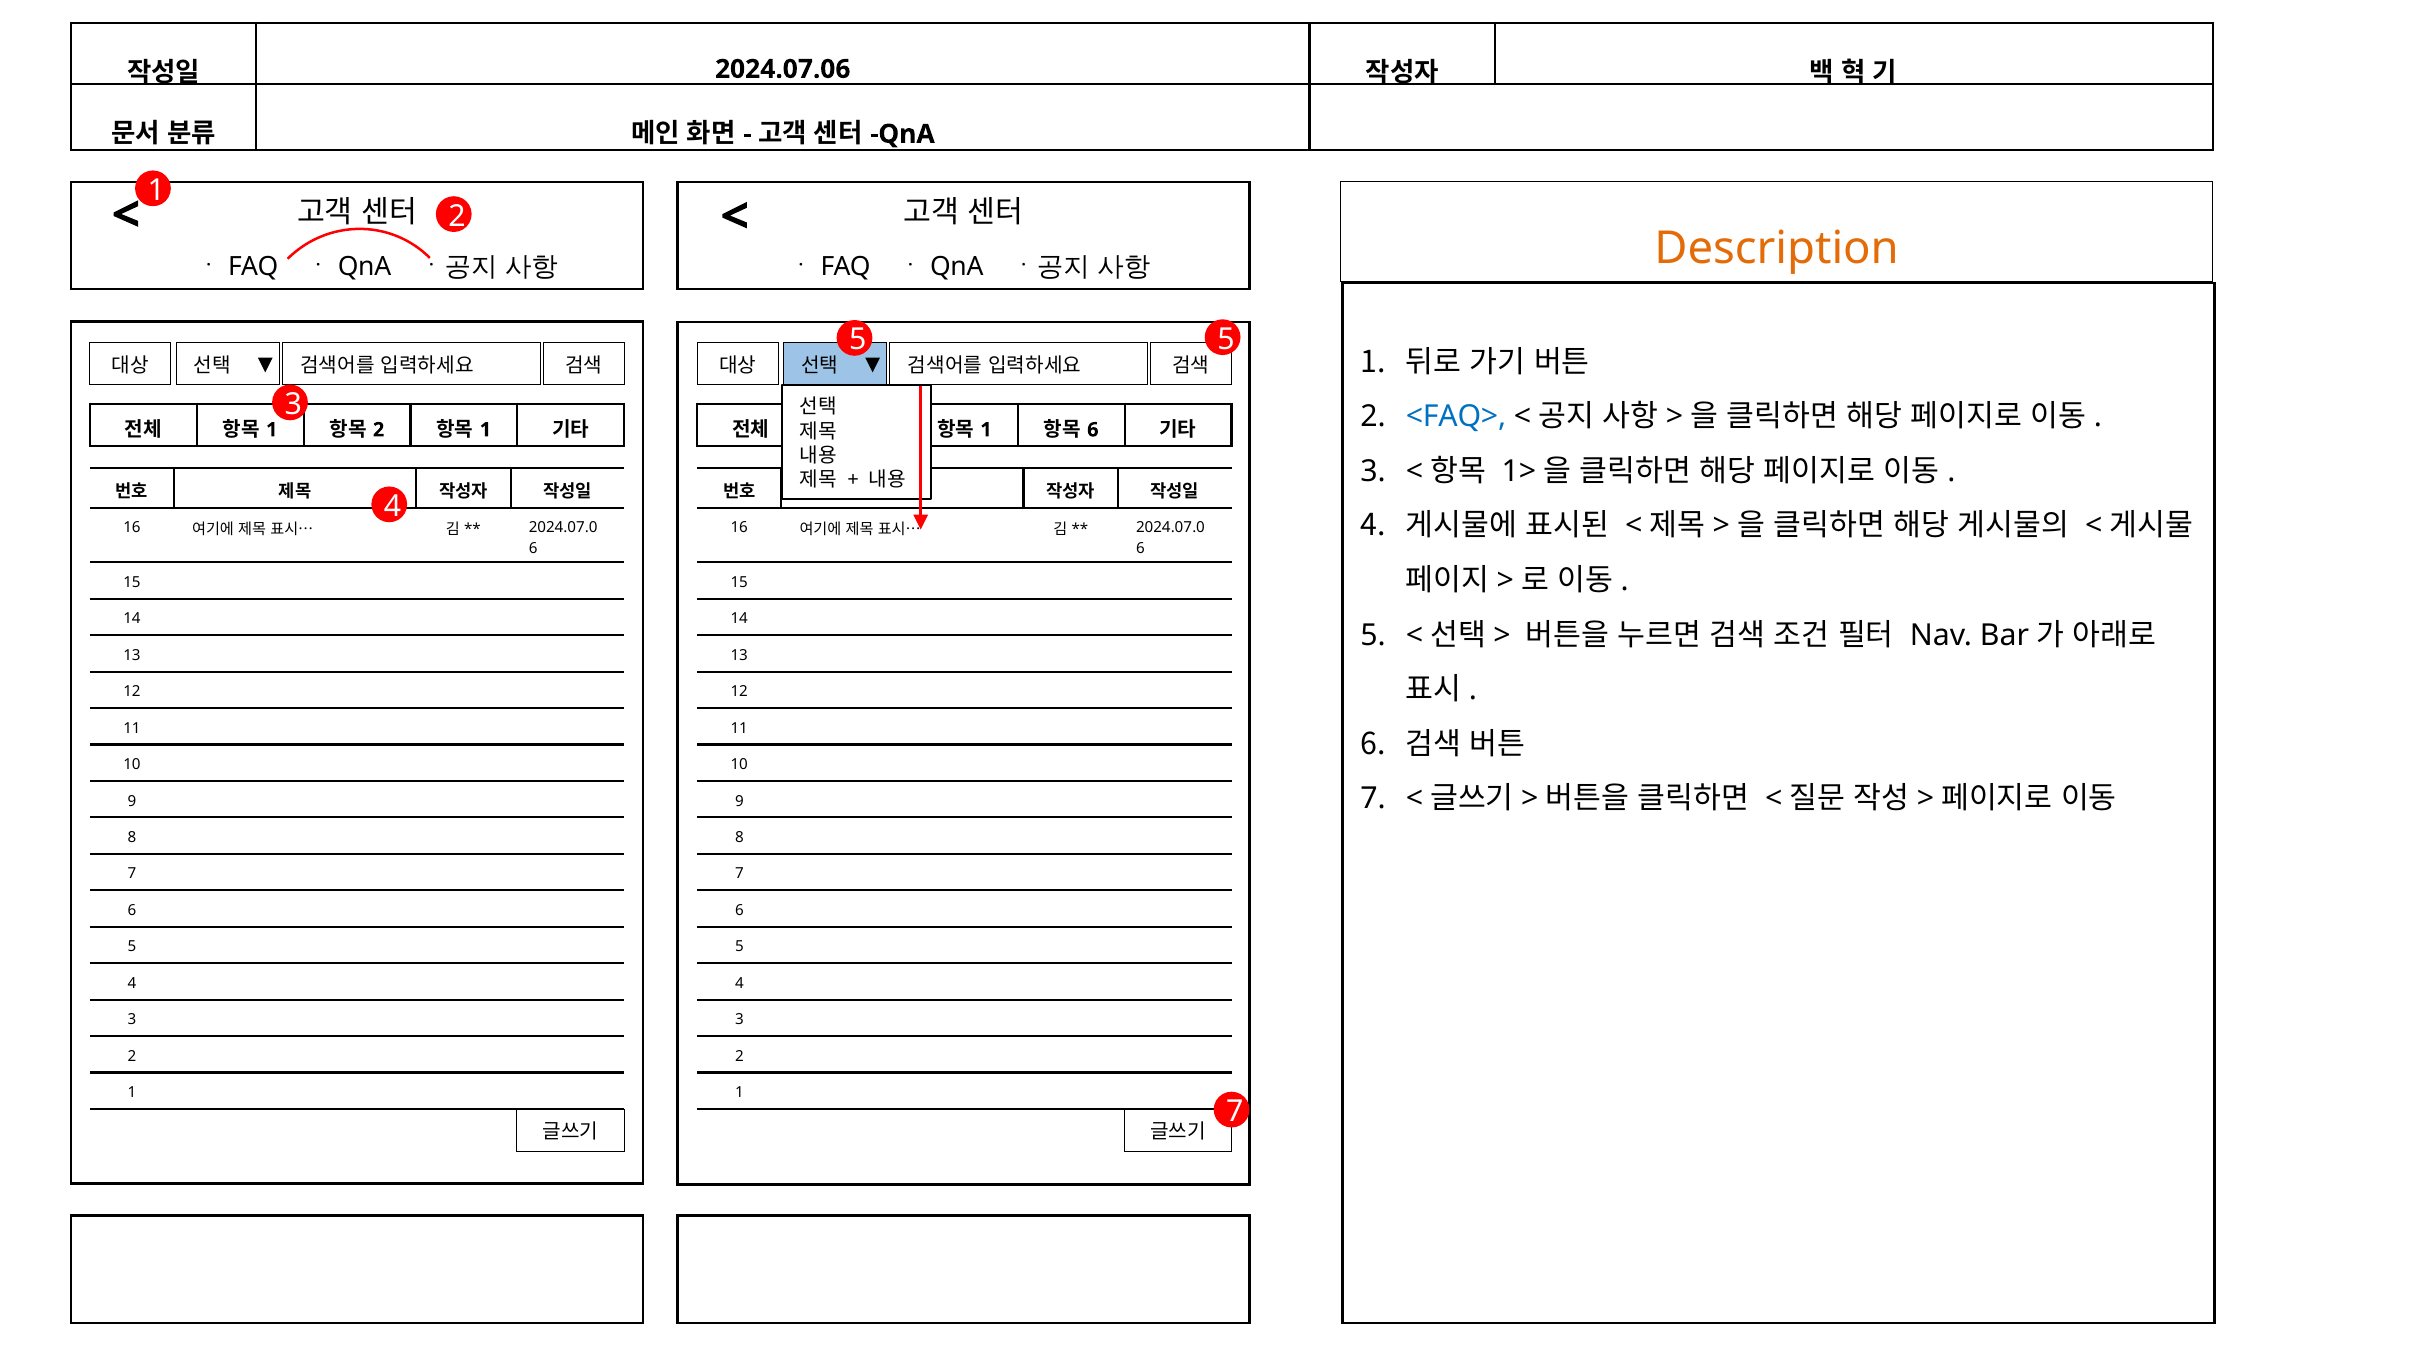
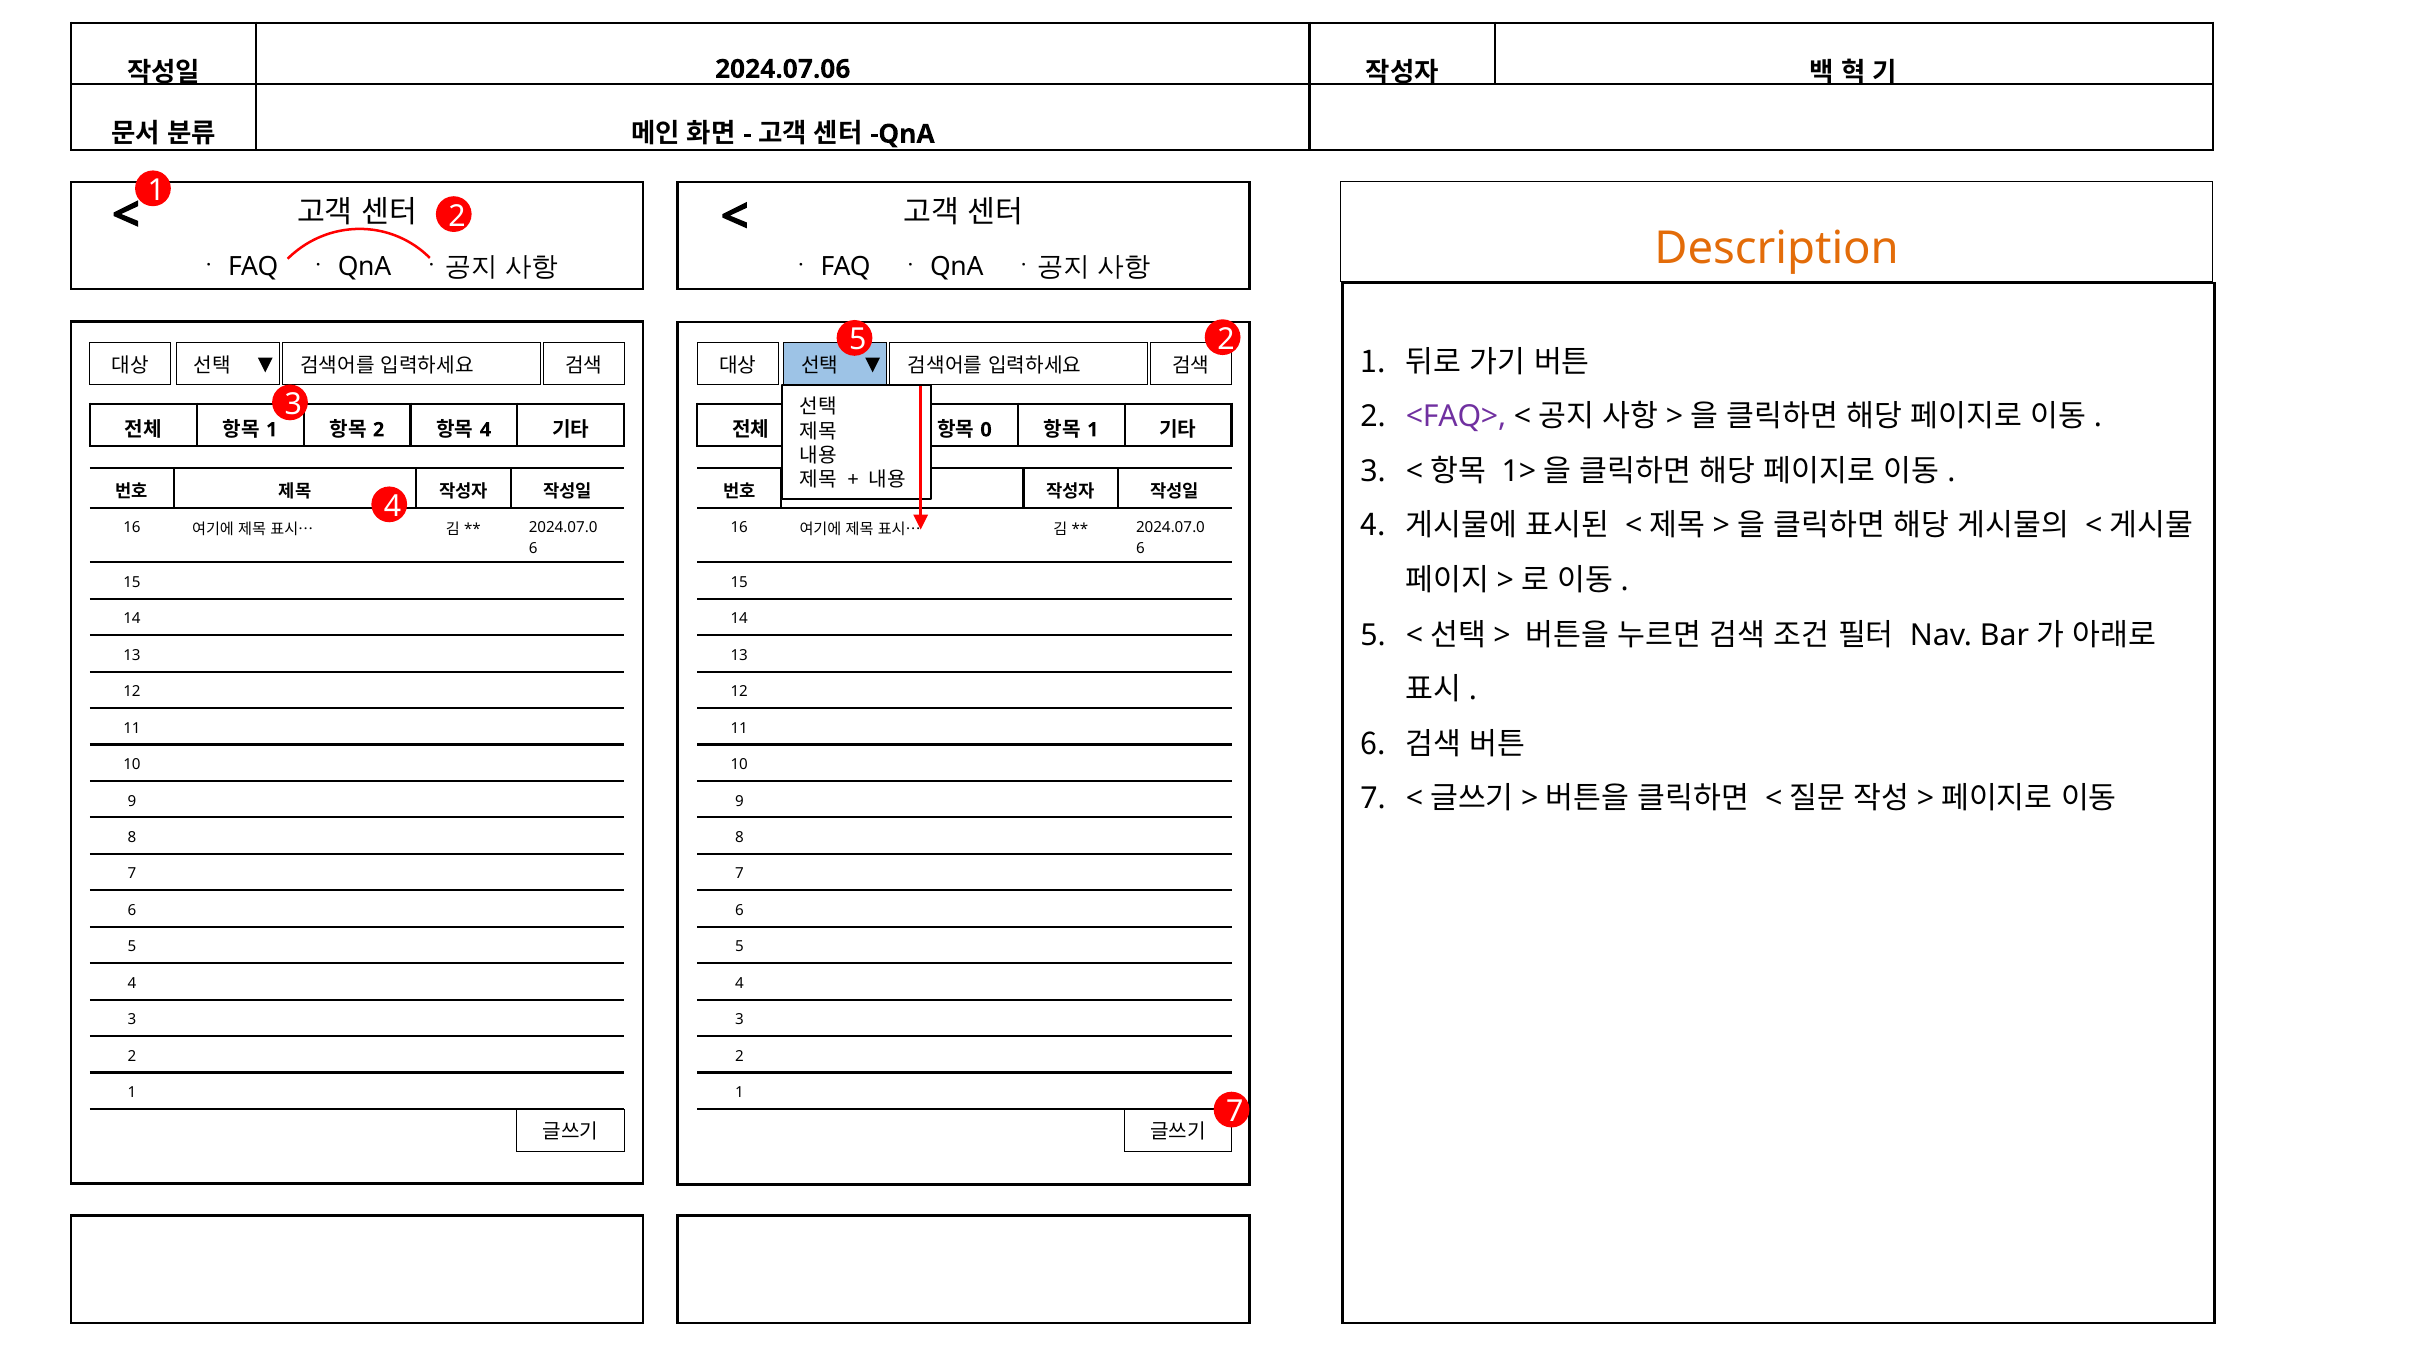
5 5: 5 -> 2
<FAQ> colour: blue -> purple
1 at (485, 430): 1 -> 4
1 at (986, 430): 1 -> 0
6 at (1093, 430): 6 -> 1
